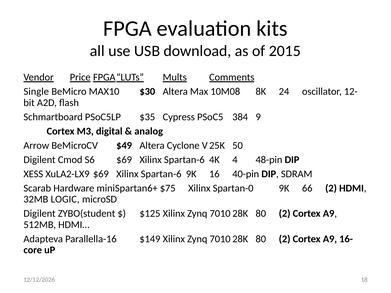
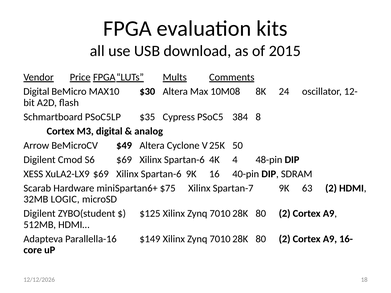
Single at (36, 92): Single -> Digital
9: 9 -> 8
Spartan-0: Spartan-0 -> Spartan-7
66: 66 -> 63
